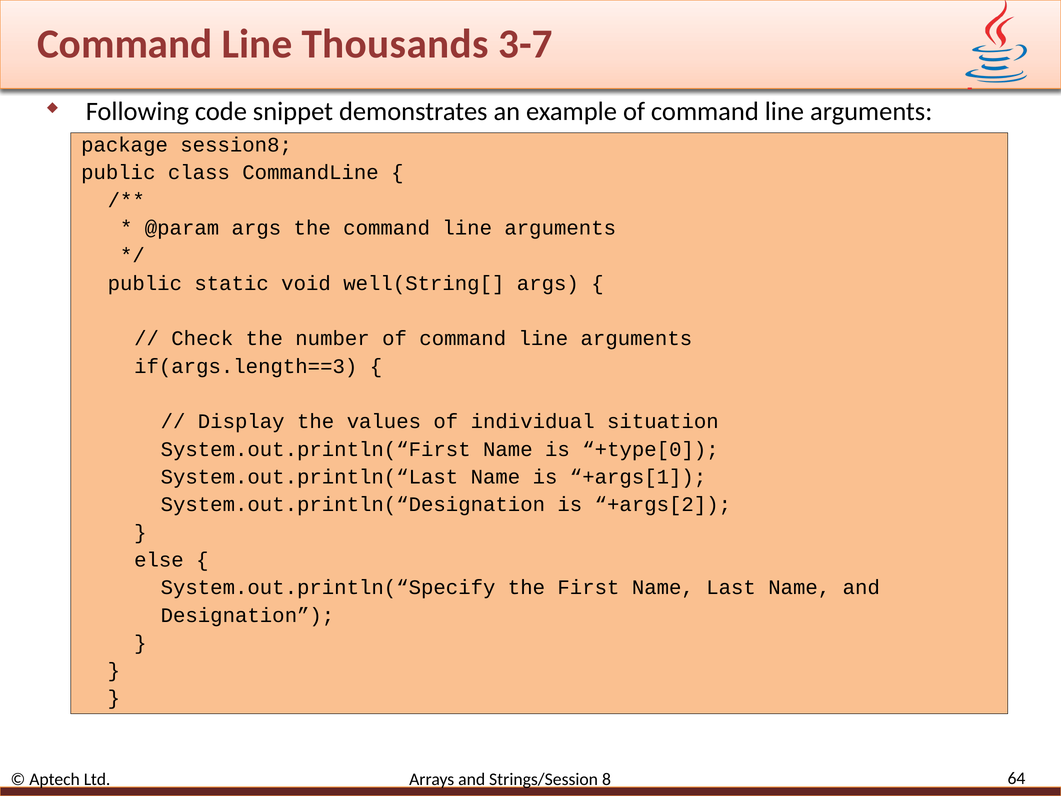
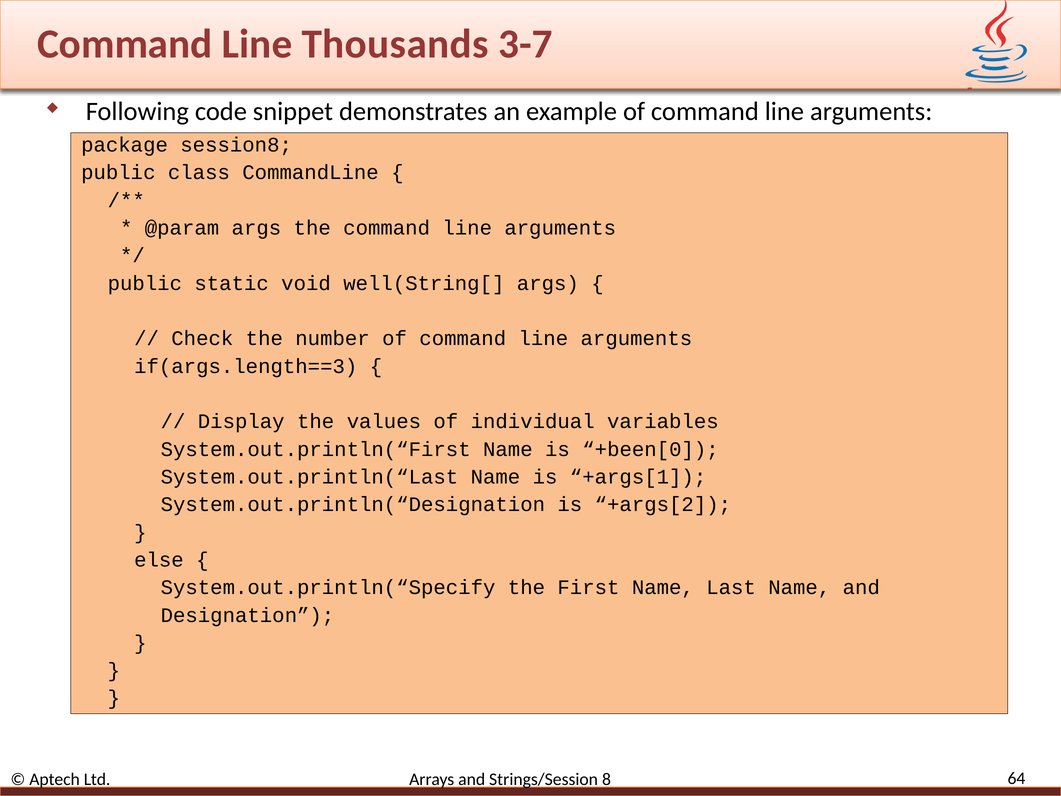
situation: situation -> variables
+type[0: +type[0 -> +been[0
